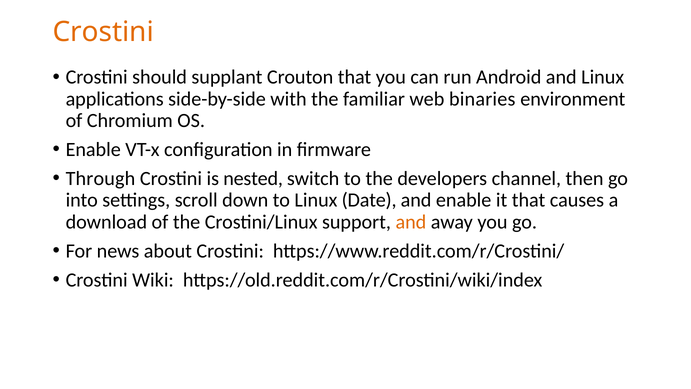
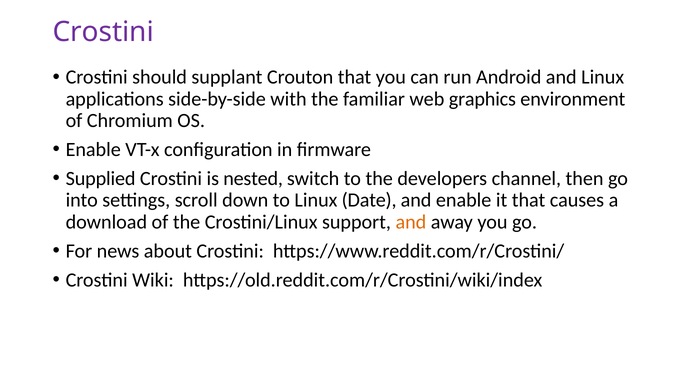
Crostini at (103, 32) colour: orange -> purple
binaries: binaries -> graphics
Through: Through -> Supplied
